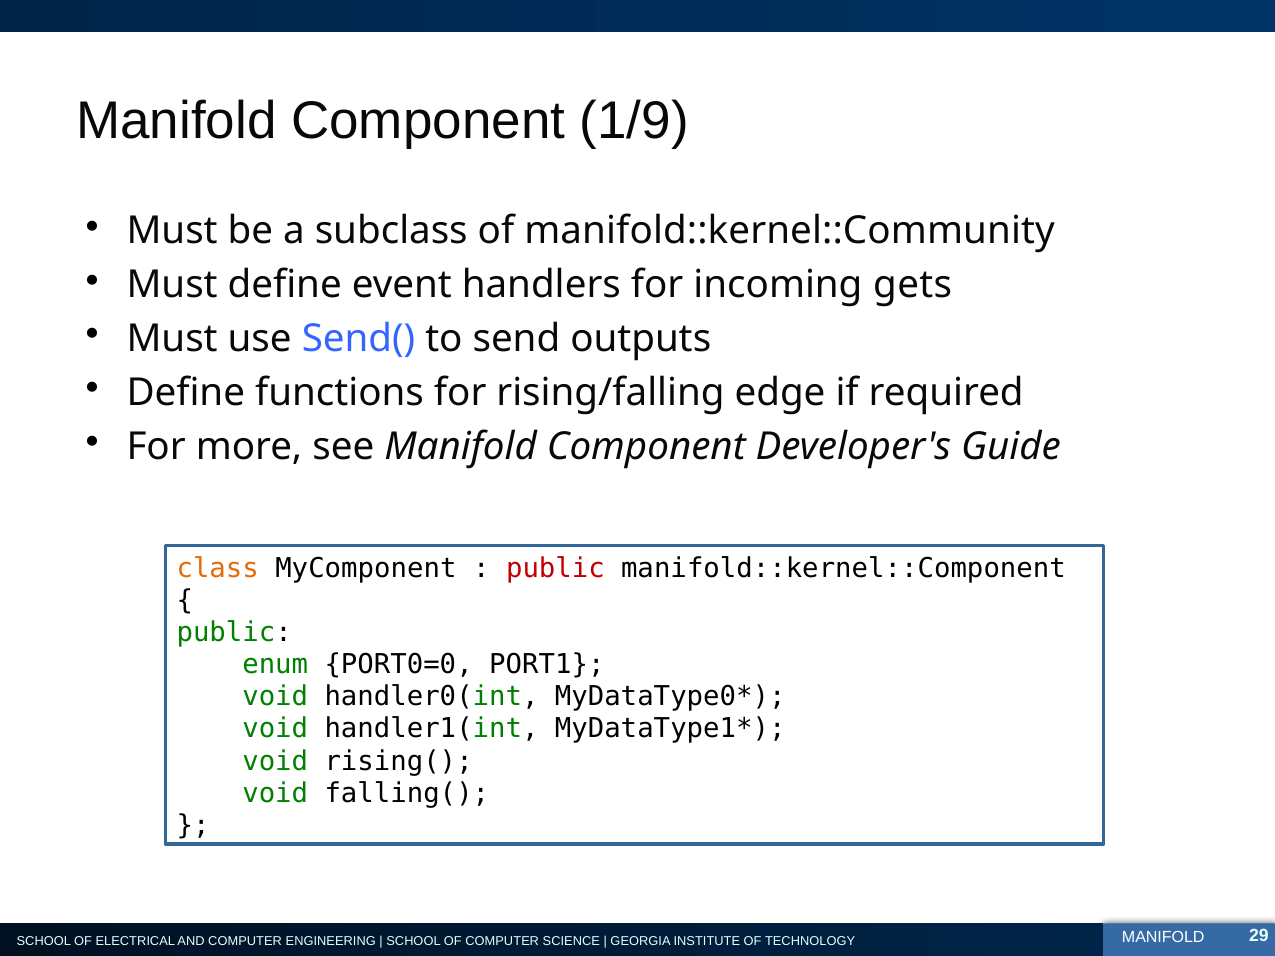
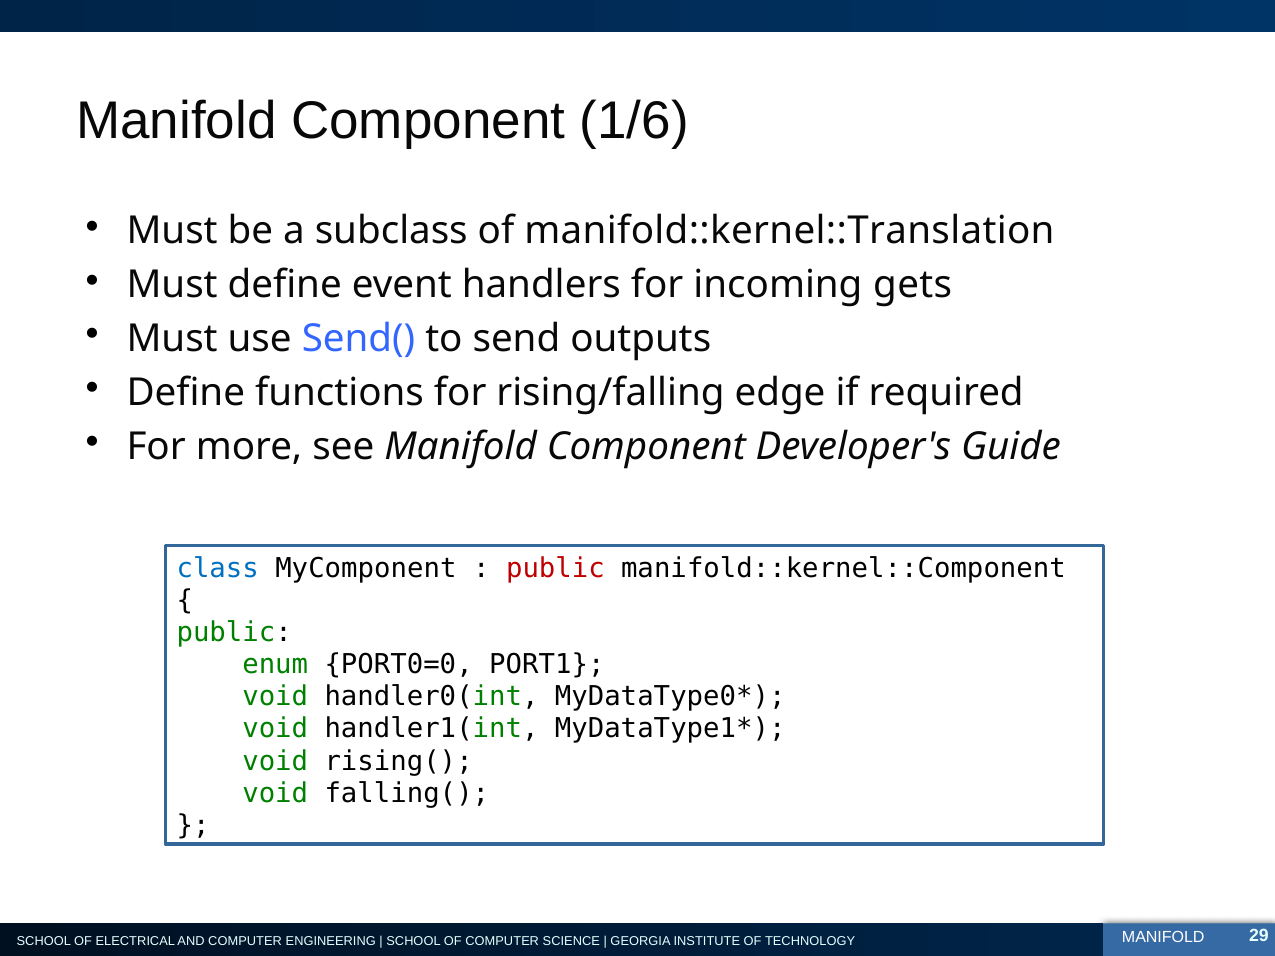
1/9: 1/9 -> 1/6
manifold::kernel::Community: manifold::kernel::Community -> manifold::kernel::Translation
class colour: orange -> blue
